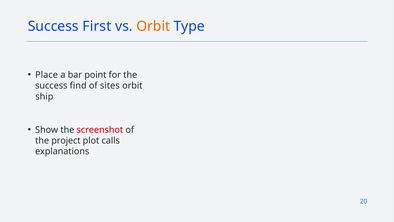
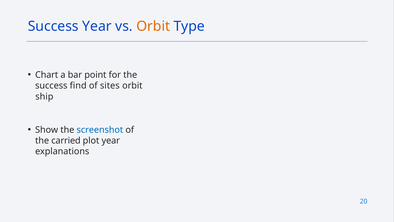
Success First: First -> Year
Place: Place -> Chart
screenshot colour: red -> blue
project: project -> carried
plot calls: calls -> year
